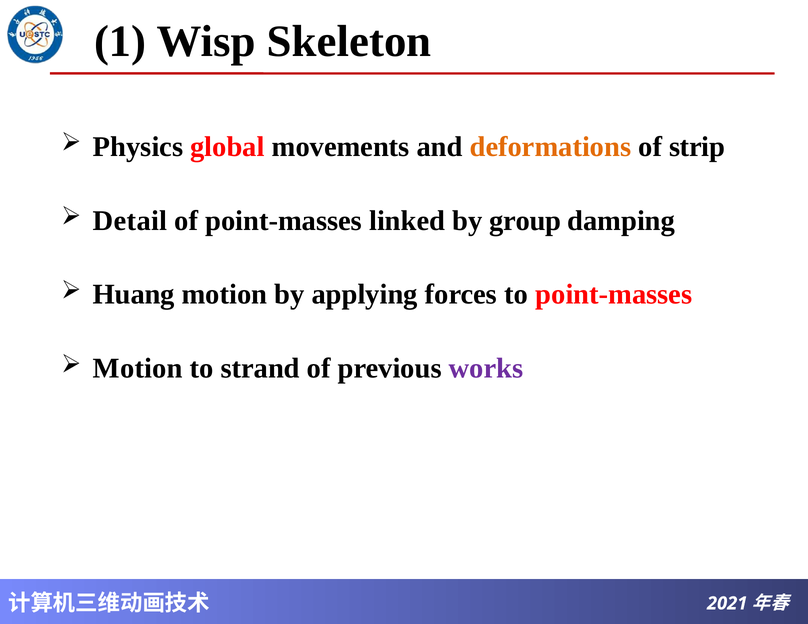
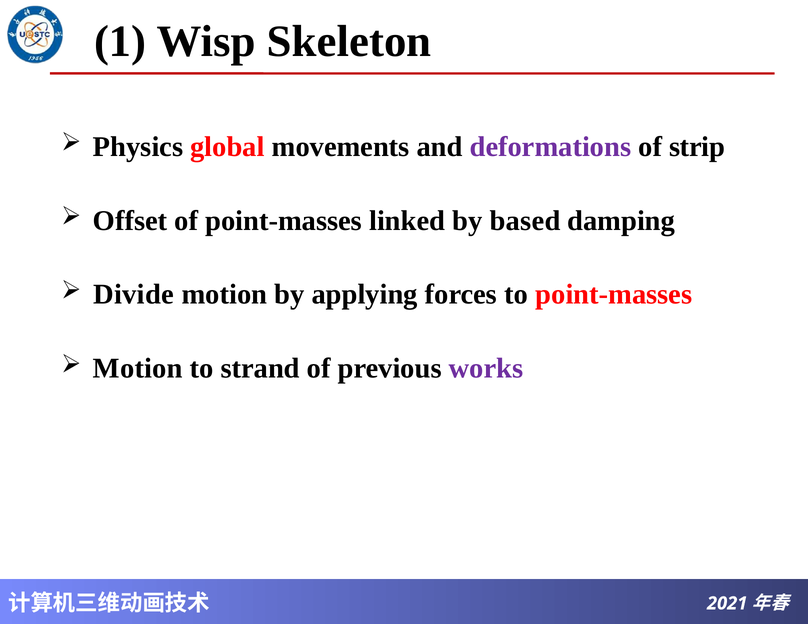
deformations colour: orange -> purple
Detail: Detail -> Offset
group: group -> based
Huang: Huang -> Divide
